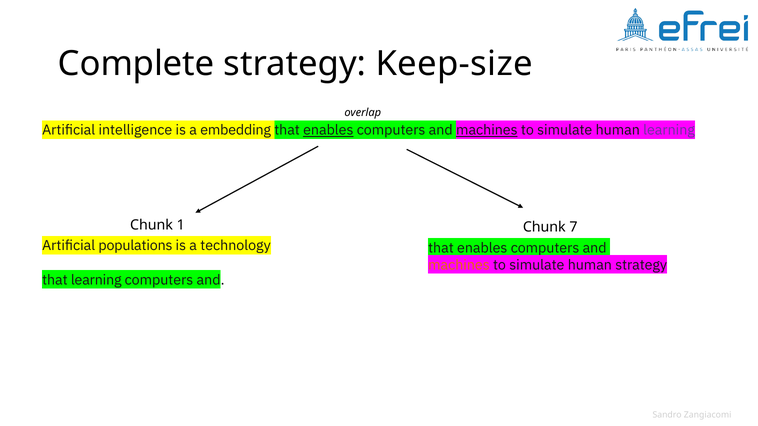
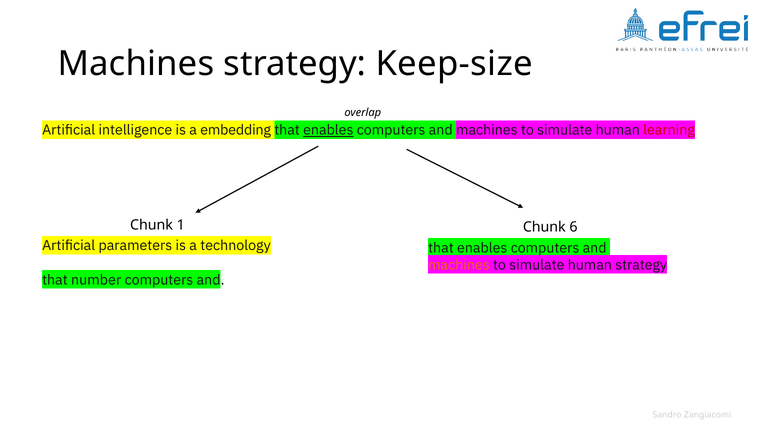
Complete at (136, 64): Complete -> Machines
machines at (487, 130) underline: present -> none
learning at (669, 130) colour: purple -> red
7: 7 -> 6
populations: populations -> parameters
that learning: learning -> number
